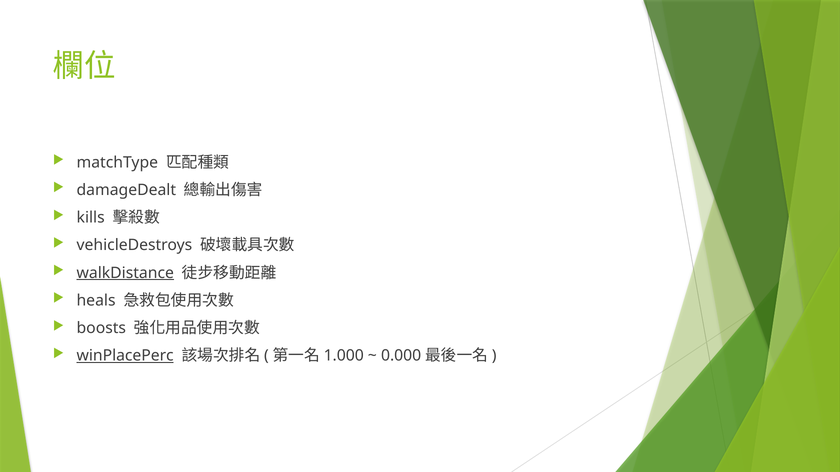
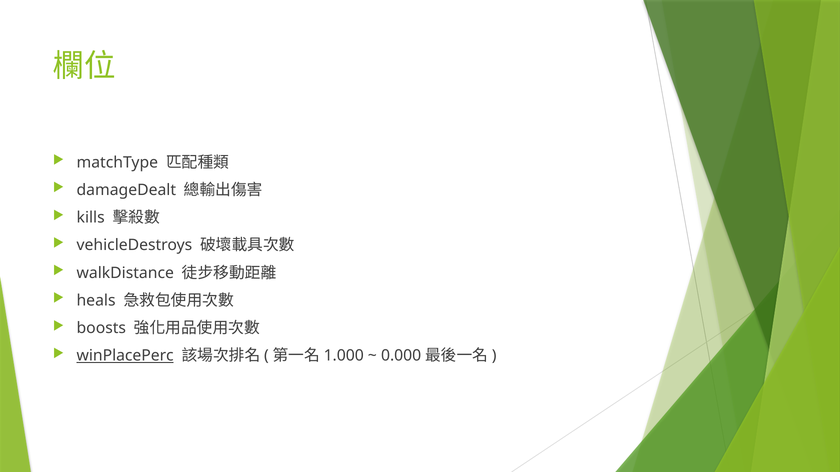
walkDistance underline: present -> none
